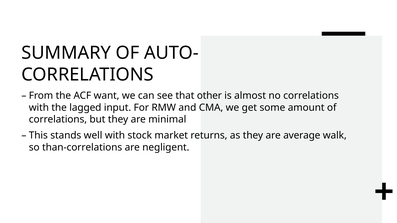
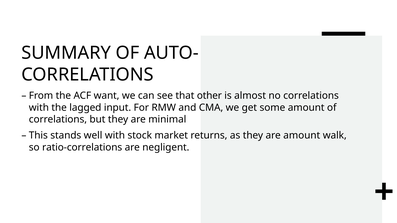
are average: average -> amount
than-correlations: than-correlations -> ratio-correlations
